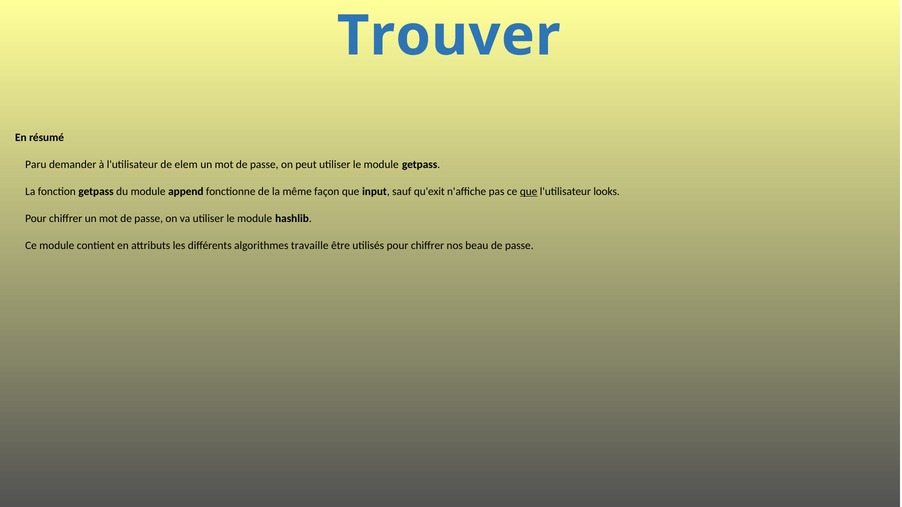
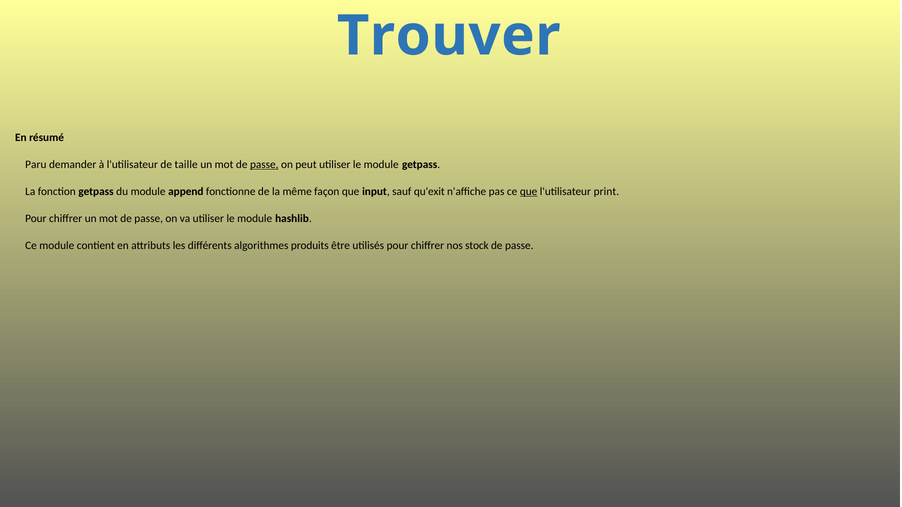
elem: elem -> taille
passe at (264, 164) underline: none -> present
looks: looks -> print
travaille: travaille -> produits
beau: beau -> stock
